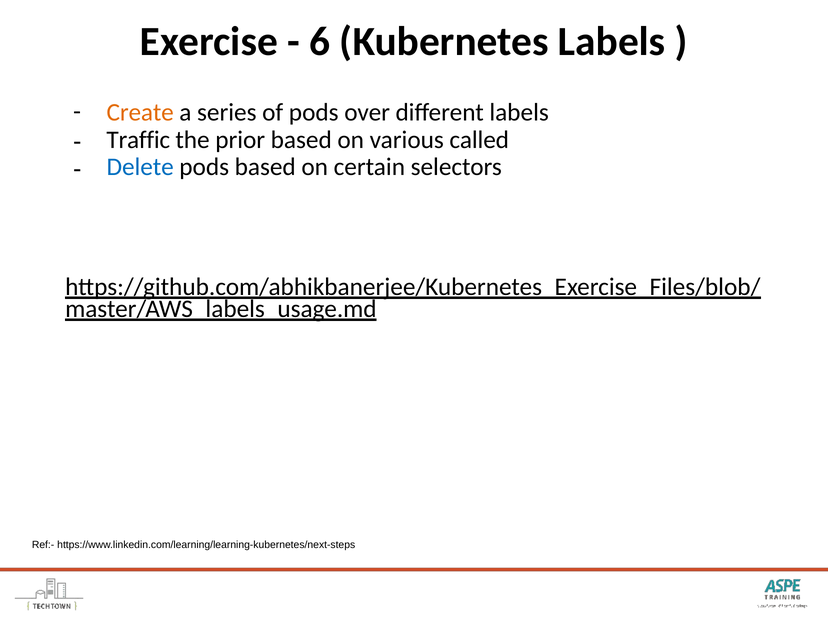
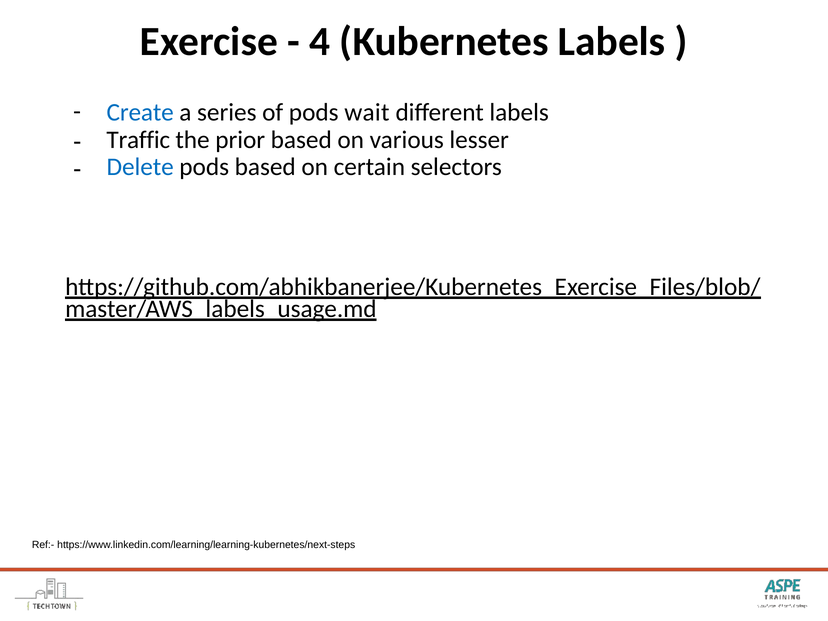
6: 6 -> 4
Create colour: orange -> blue
over: over -> wait
called: called -> lesser
